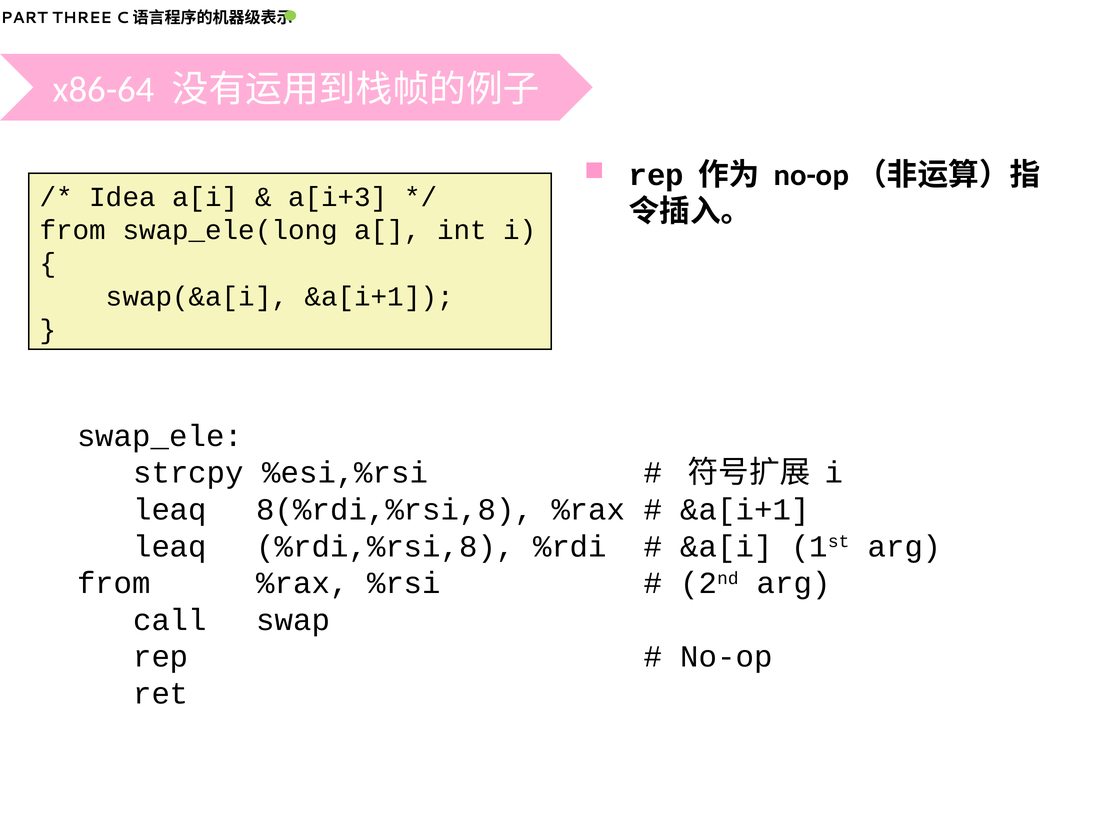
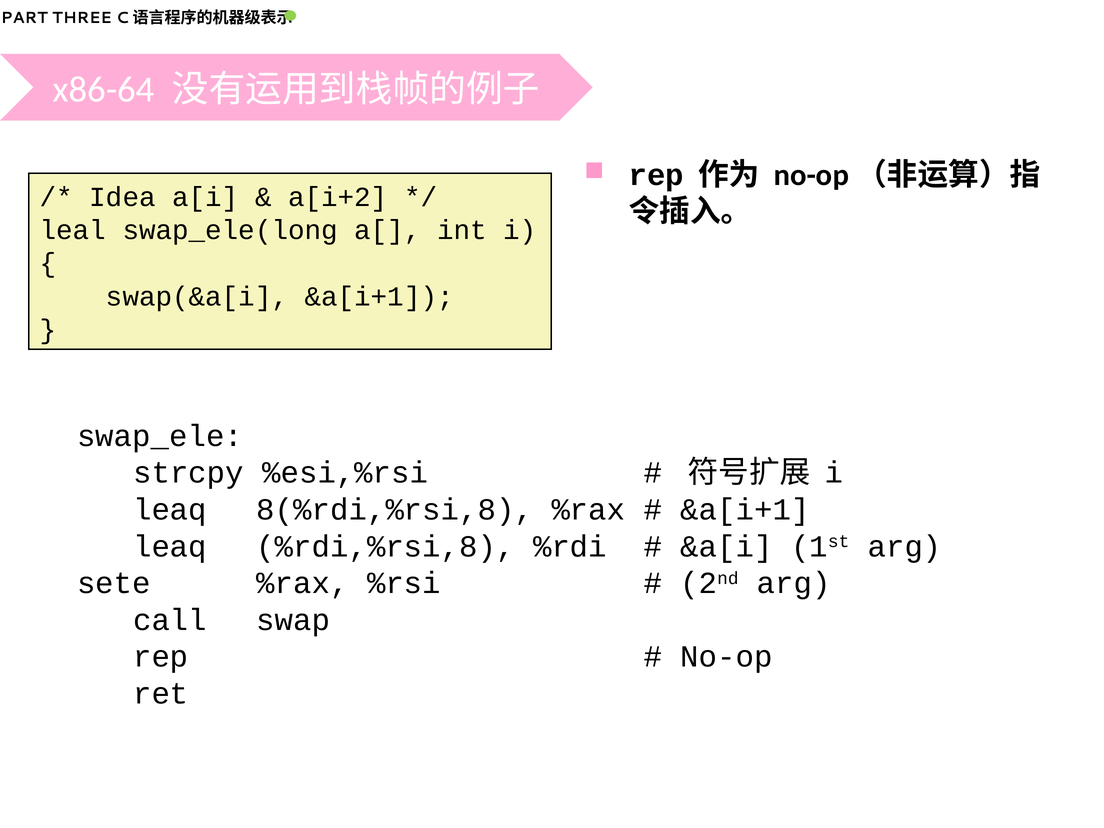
a[i+3: a[i+3 -> a[i+2
from at (73, 230): from -> leal
from at (114, 583): from -> sete
